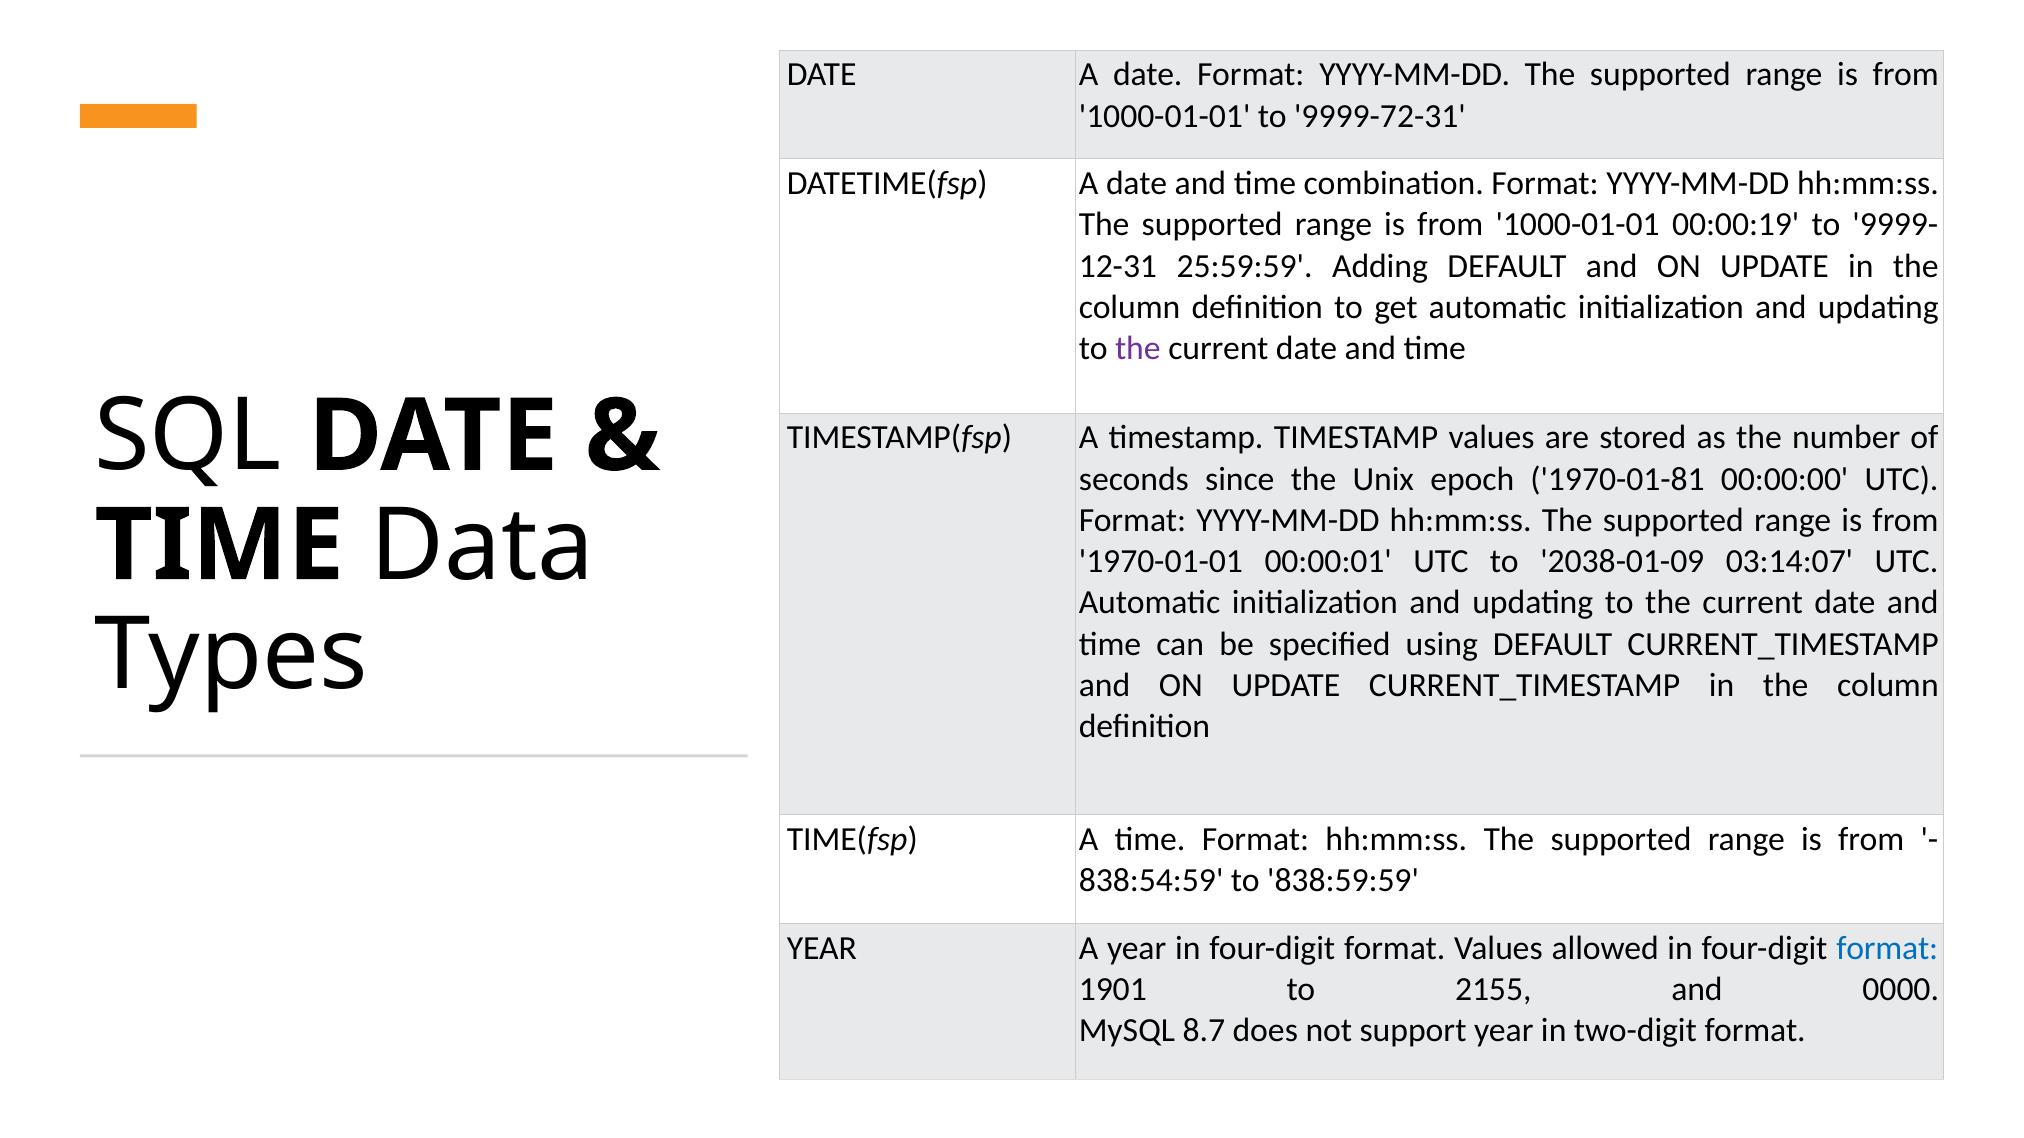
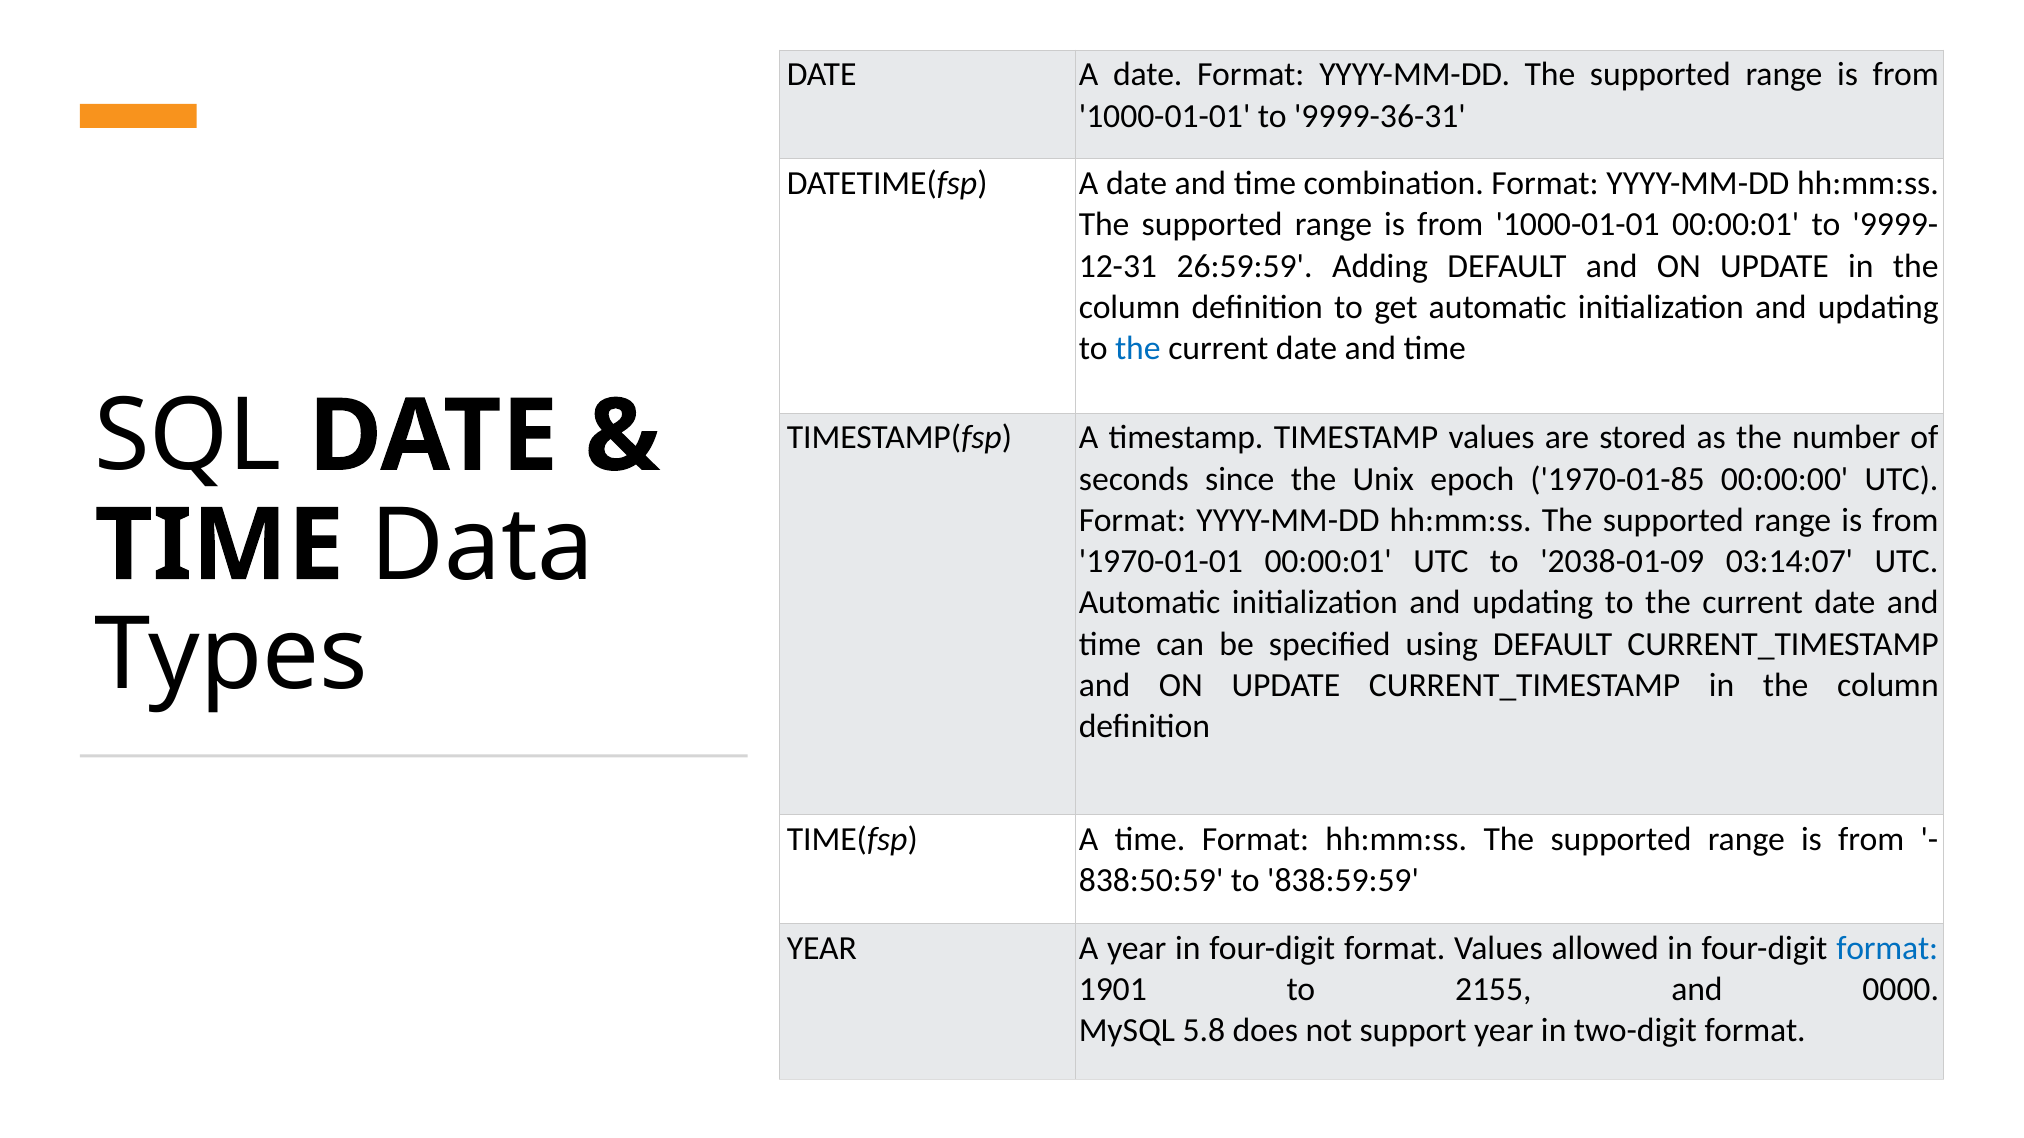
9999-72-31: 9999-72-31 -> 9999-36-31
1000-01-01 00:00:19: 00:00:19 -> 00:00:01
25:59:59: 25:59:59 -> 26:59:59
the at (1138, 349) colour: purple -> blue
1970-01-81: 1970-01-81 -> 1970-01-85
838:54:59: 838:54:59 -> 838:50:59
8.7: 8.7 -> 5.8
